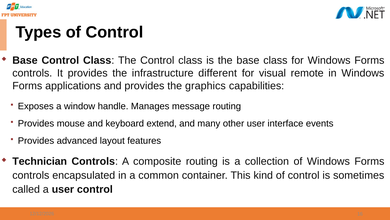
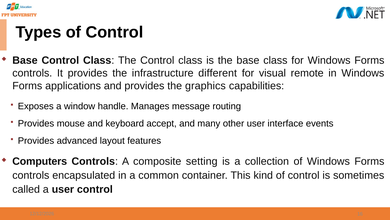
extend: extend -> accept
Technician: Technician -> Computers
composite routing: routing -> setting
